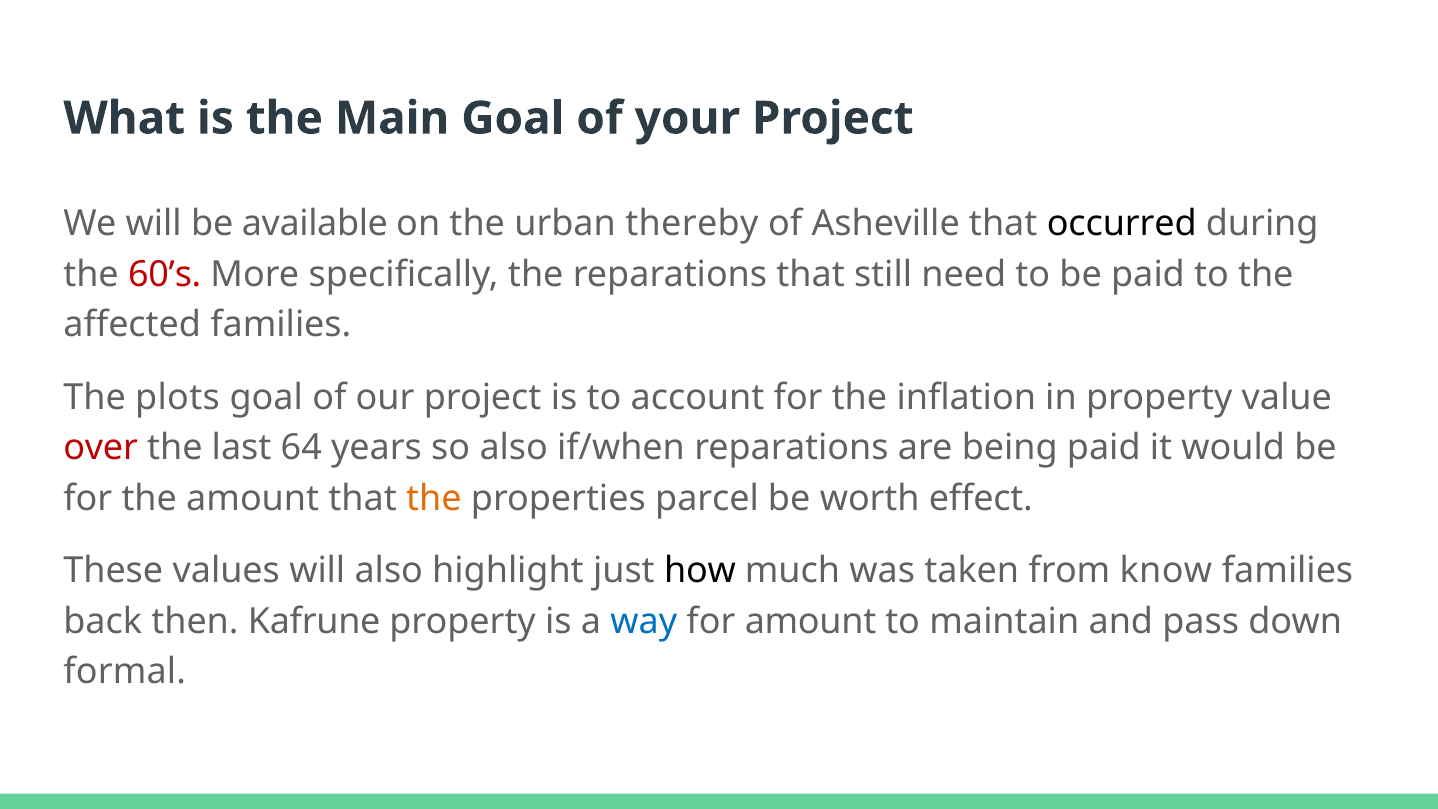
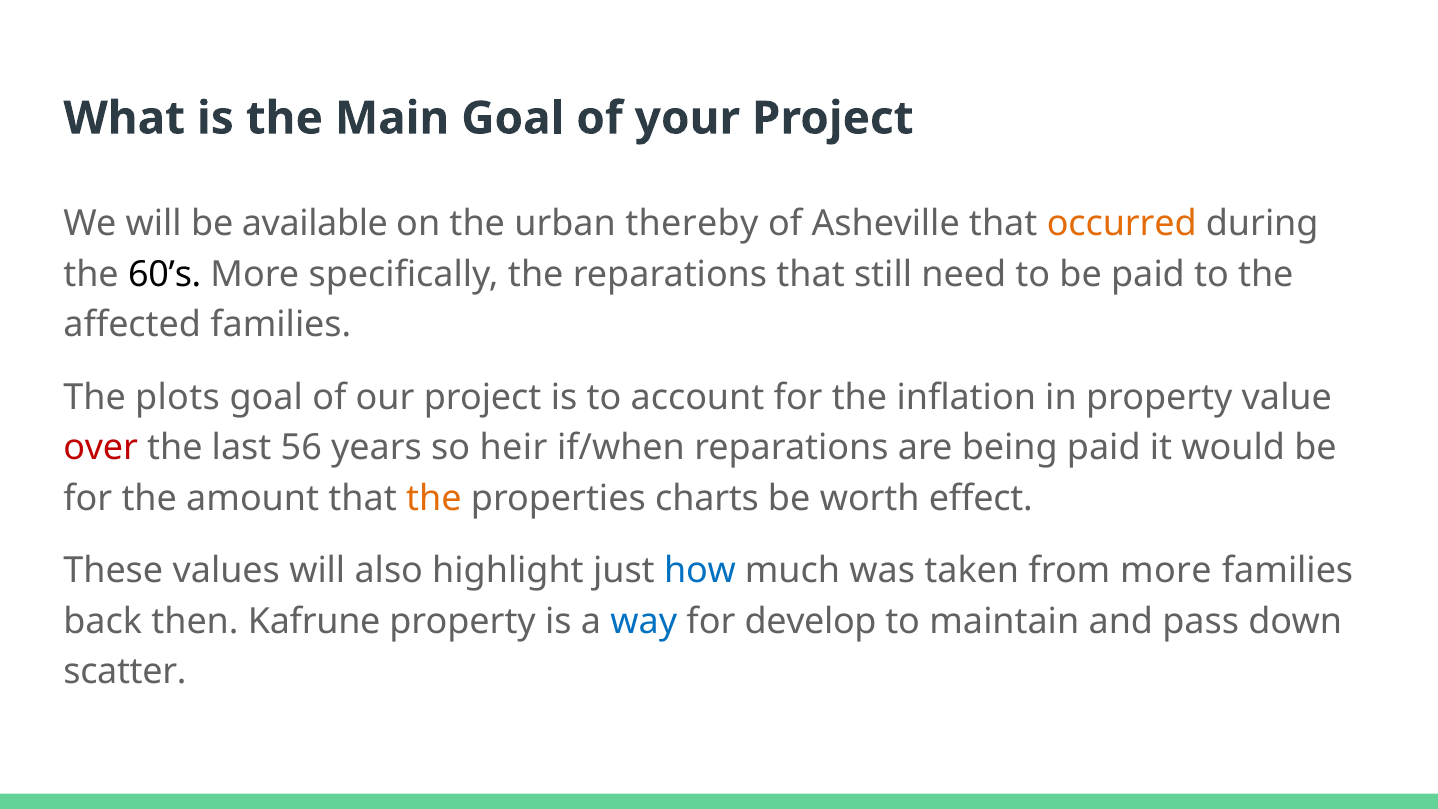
occurred colour: black -> orange
60’s colour: red -> black
64: 64 -> 56
so also: also -> heir
parcel: parcel -> charts
how colour: black -> blue
from know: know -> more
for amount: amount -> develop
formal: formal -> scatter
